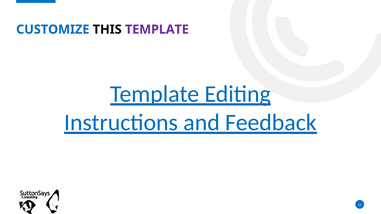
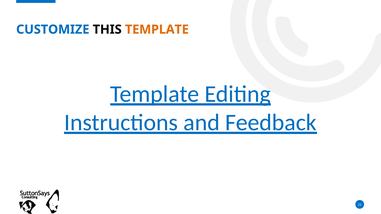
TEMPLATE at (157, 30) colour: purple -> orange
